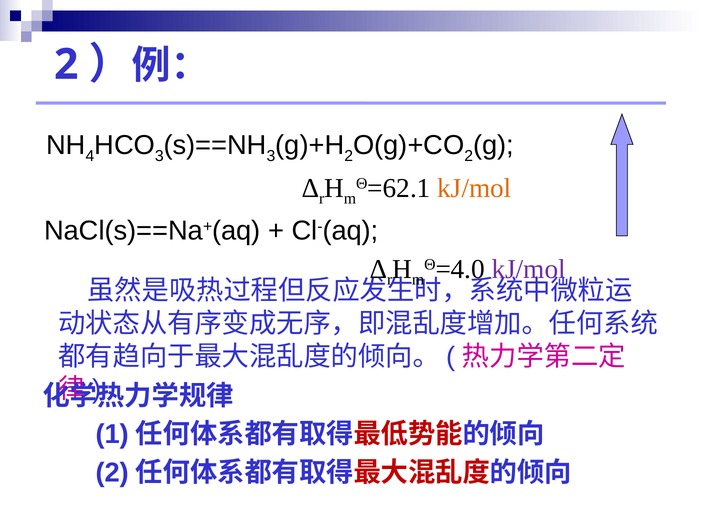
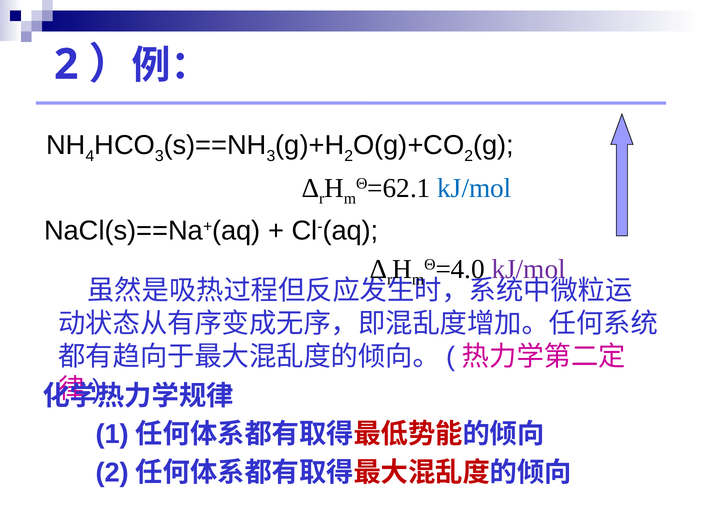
kJ/mol at (474, 188) colour: orange -> blue
